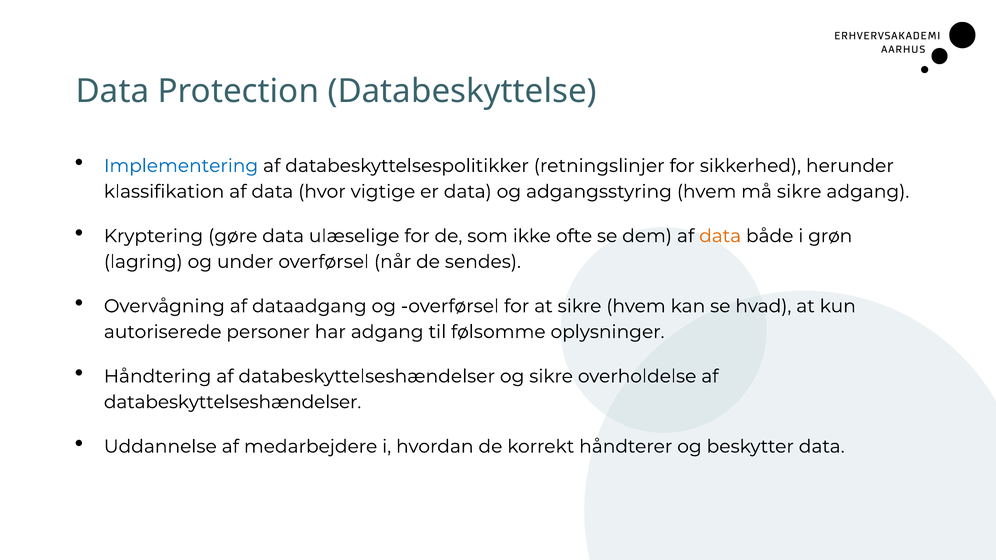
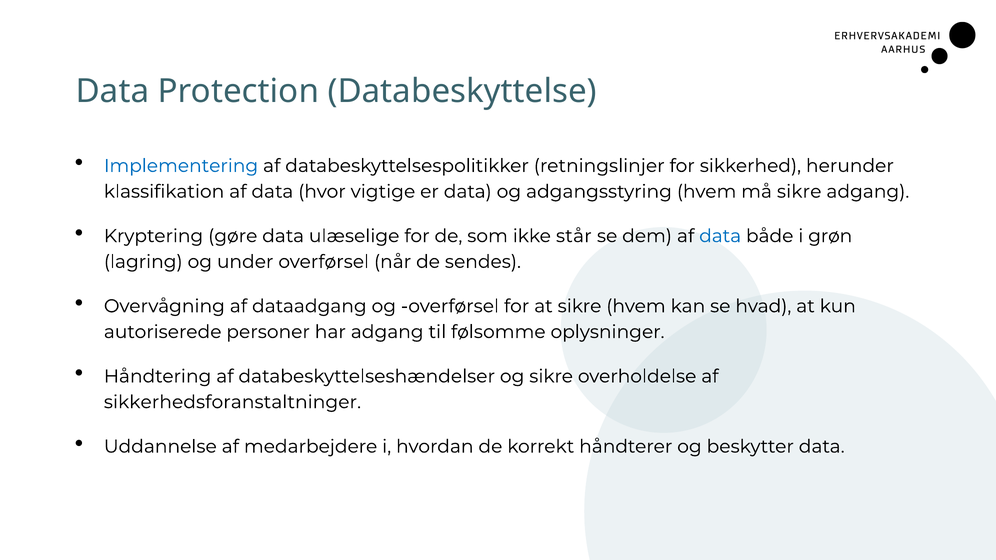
ofte: ofte -> står
data at (720, 236) colour: orange -> blue
databeskyttelseshændelser at (233, 402): databeskyttelseshændelser -> sikkerhedsforanstaltninger
